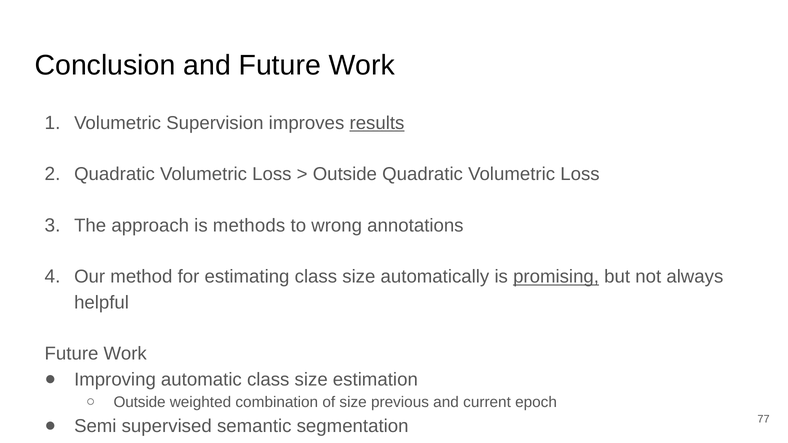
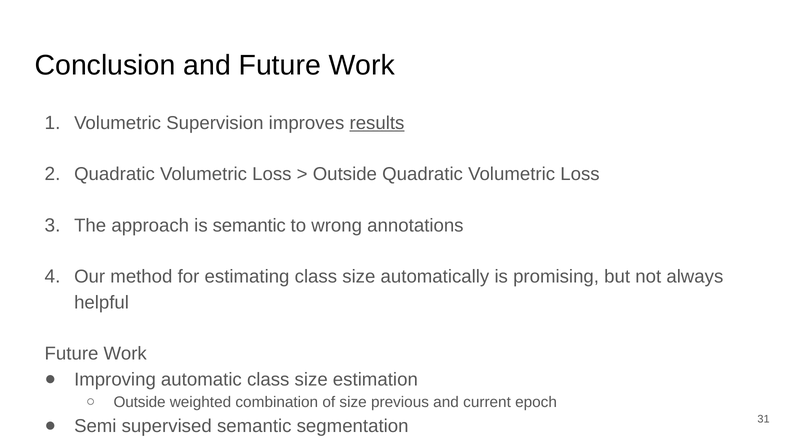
is methods: methods -> semantic
promising underline: present -> none
77: 77 -> 31
